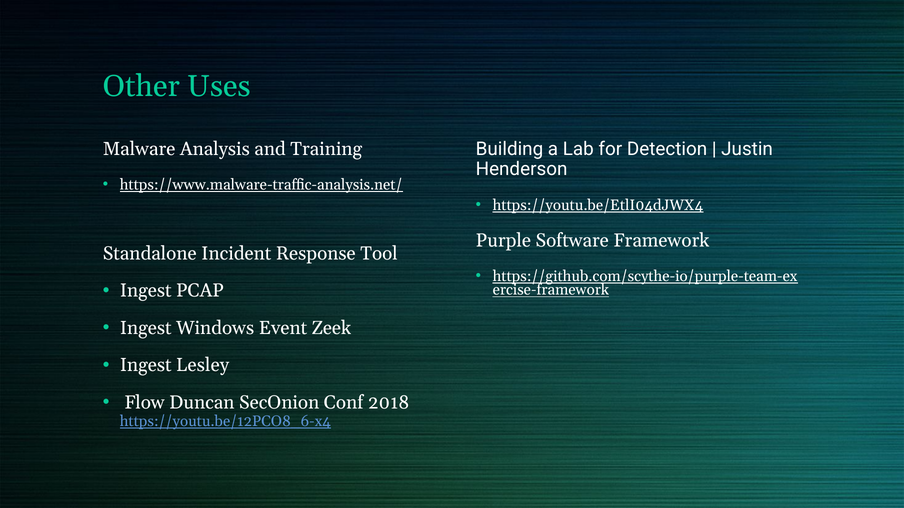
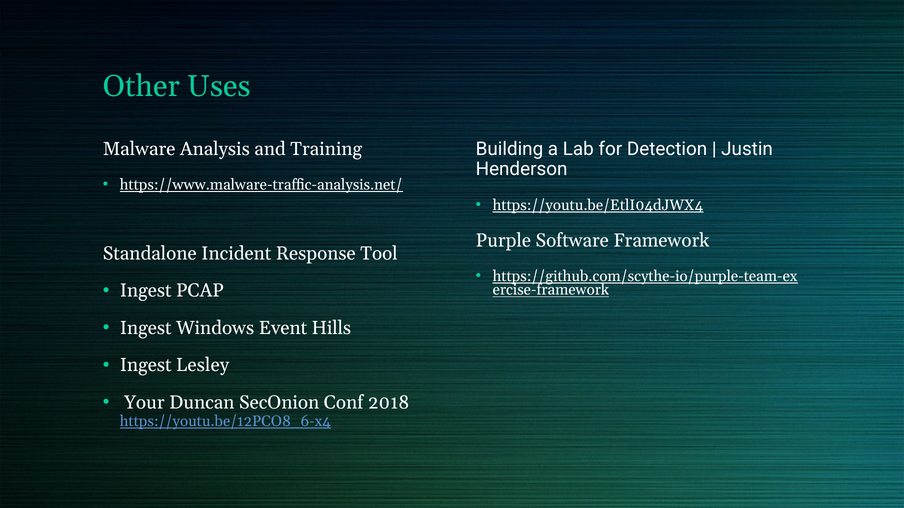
Zeek: Zeek -> Hills
Flow: Flow -> Your
